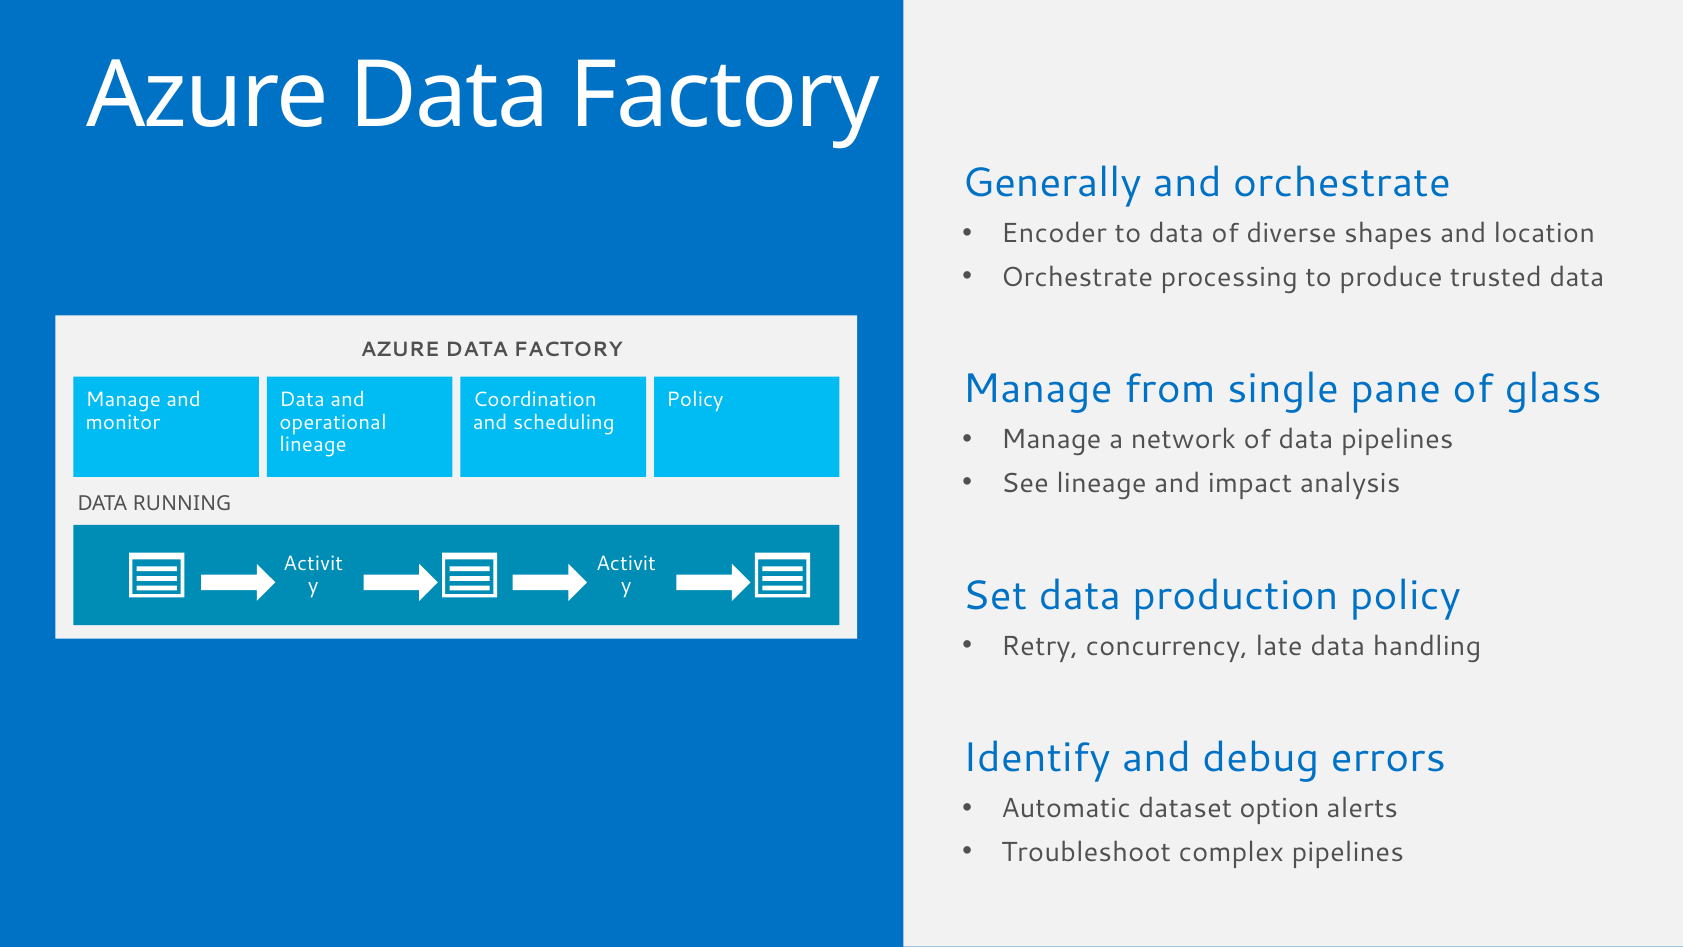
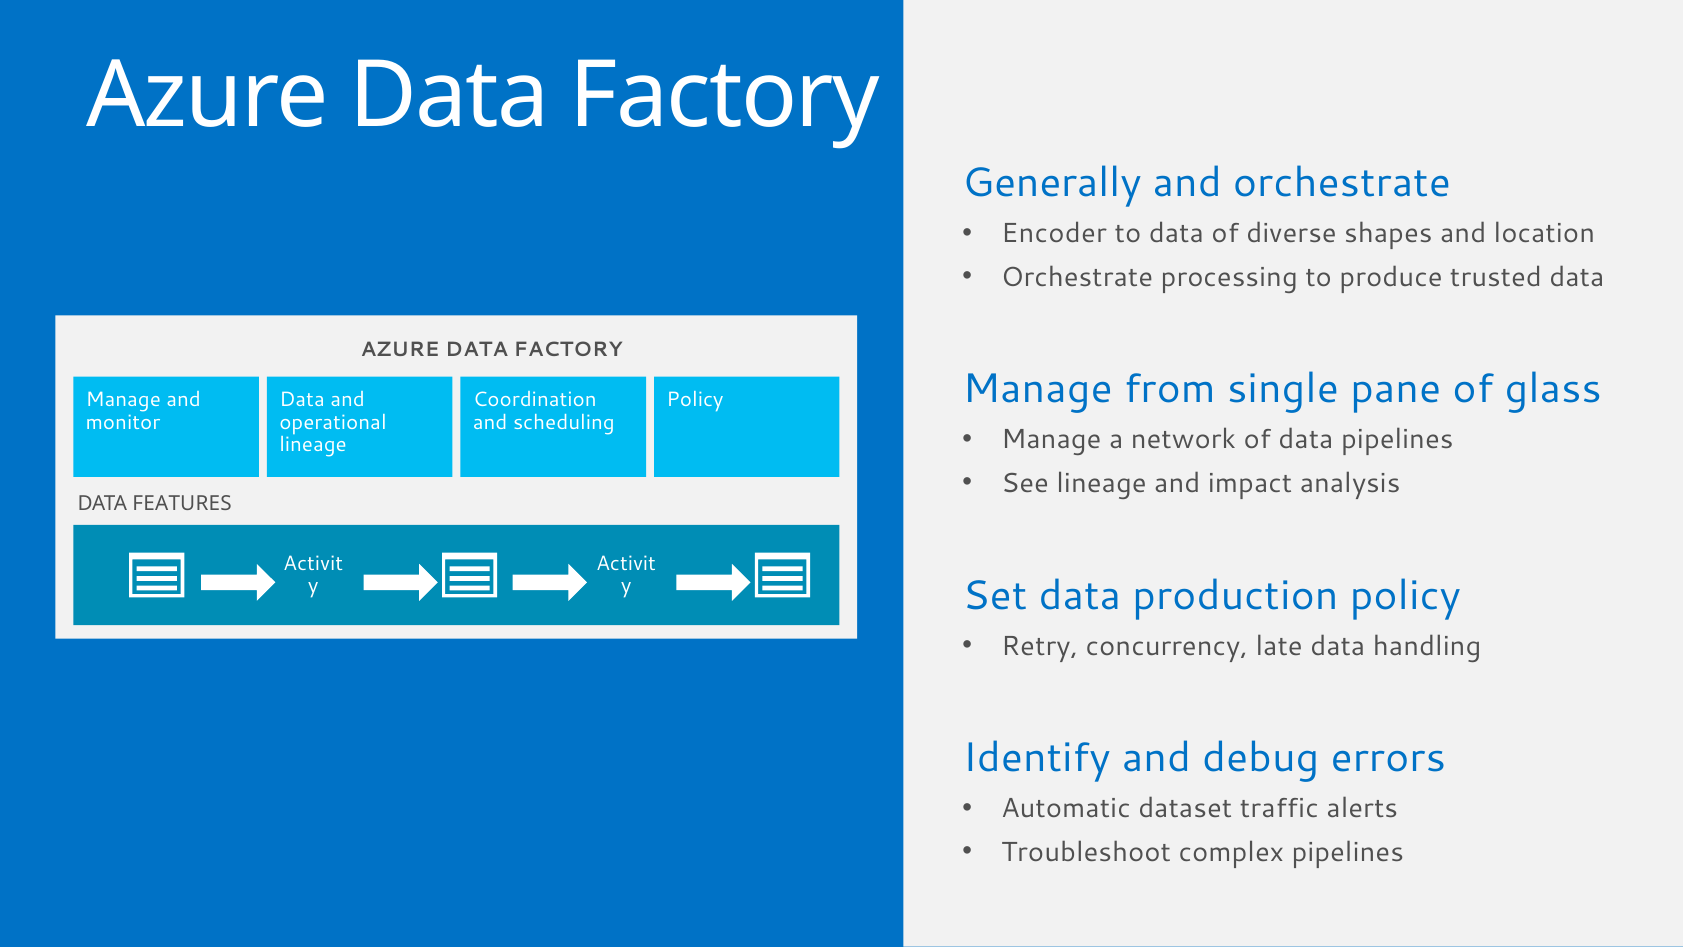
RUNNING: RUNNING -> FEATURES
option: option -> traffic
